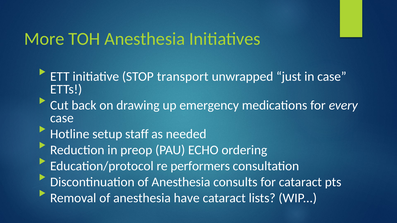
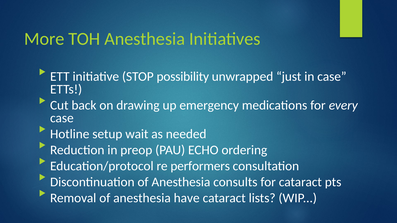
transport: transport -> possibility
staff: staff -> wait
